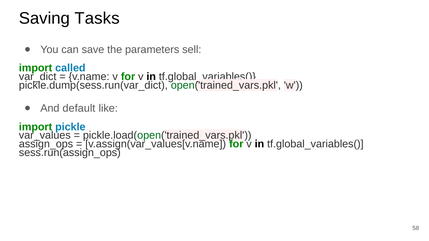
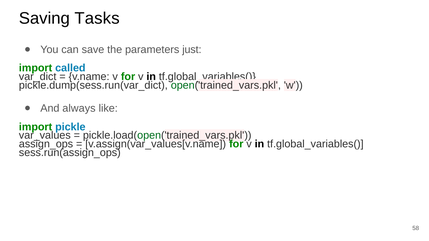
sell: sell -> just
default: default -> always
